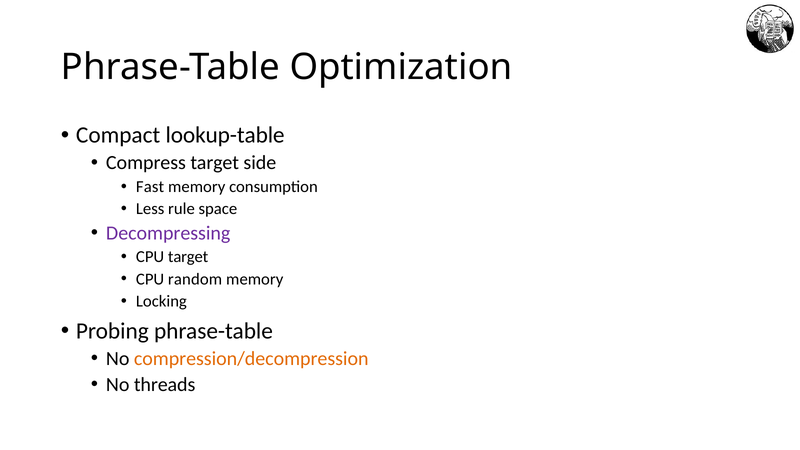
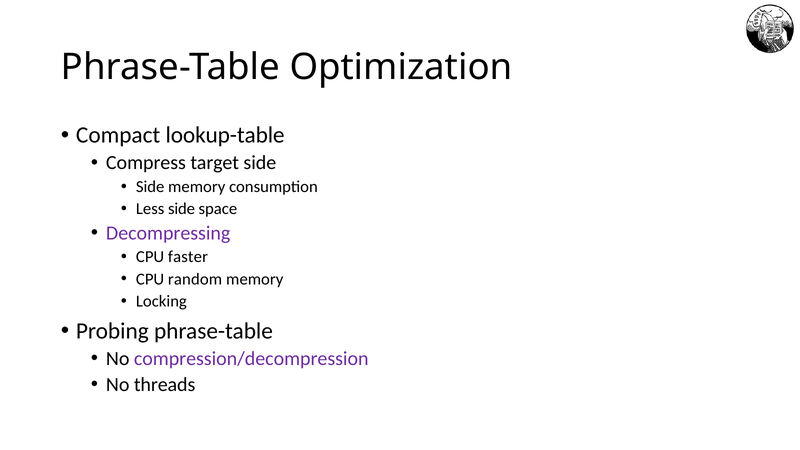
Fast at (150, 187): Fast -> Side
Less rule: rule -> side
CPU target: target -> faster
compression/decompression colour: orange -> purple
